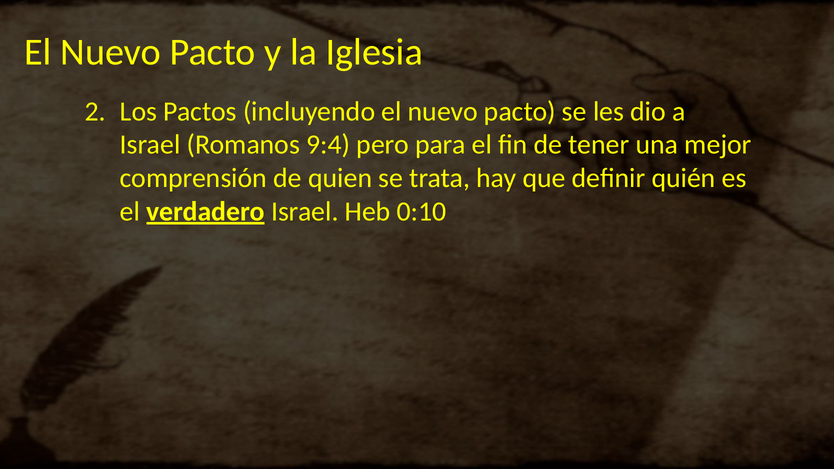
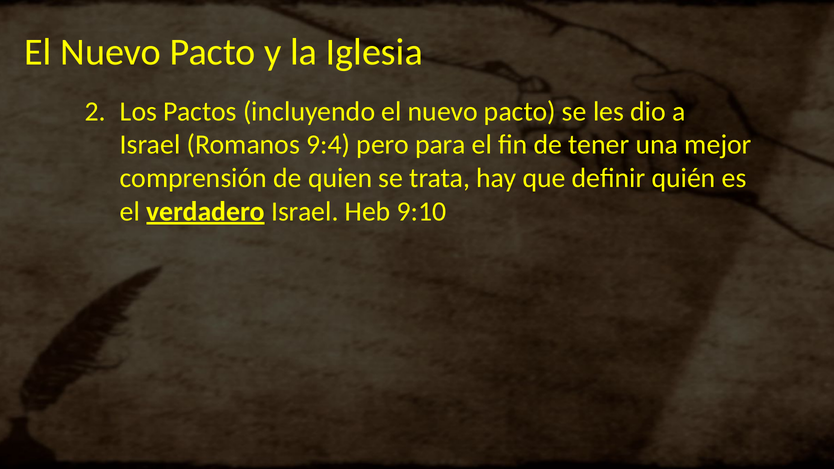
0:10: 0:10 -> 9:10
